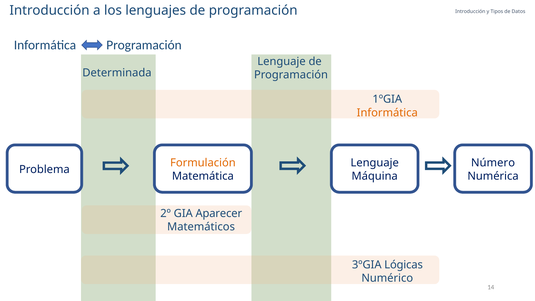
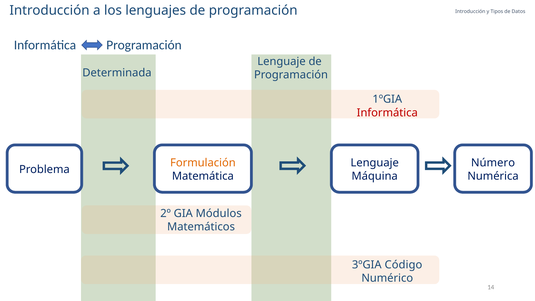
Informática at (387, 113) colour: orange -> red
Aparecer: Aparecer -> Módulos
Lógicas: Lógicas -> Código
